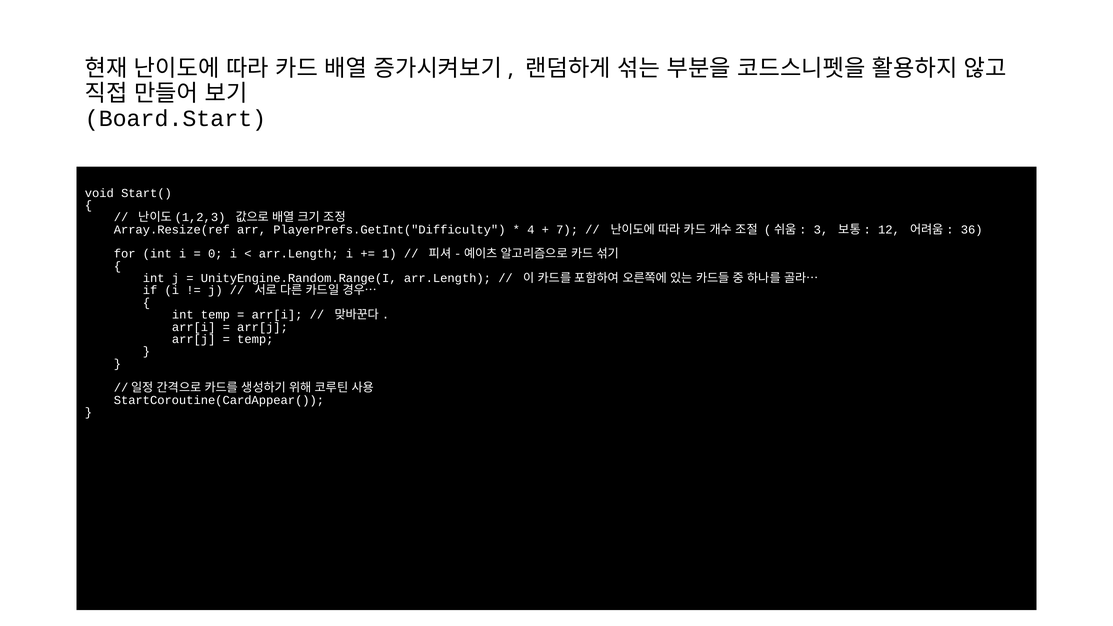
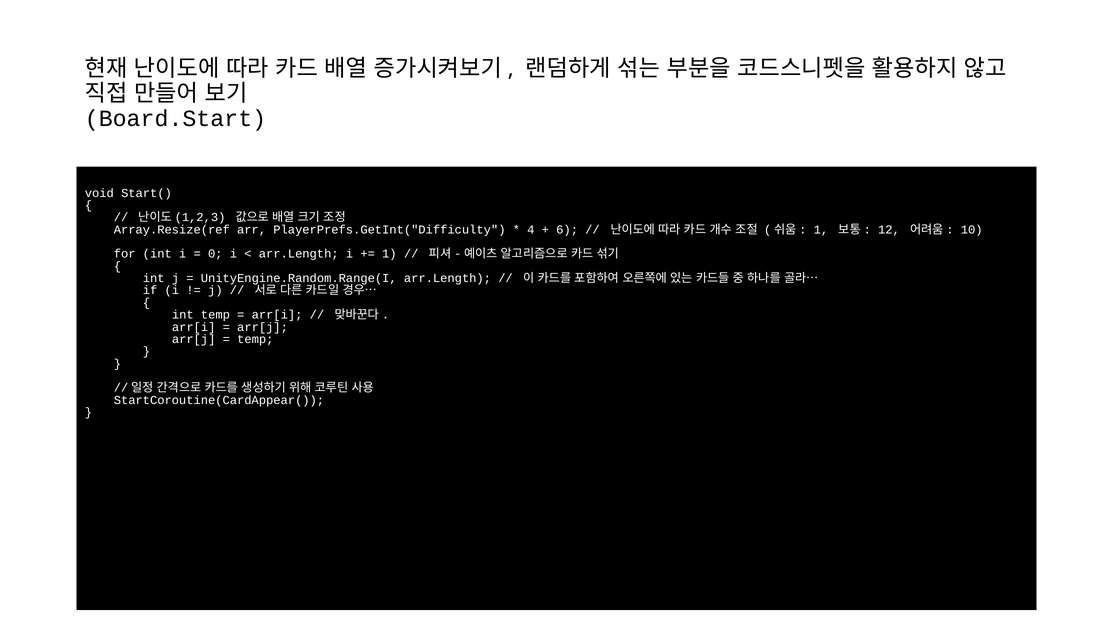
7: 7 -> 6
3 at (821, 230): 3 -> 1
36: 36 -> 10
